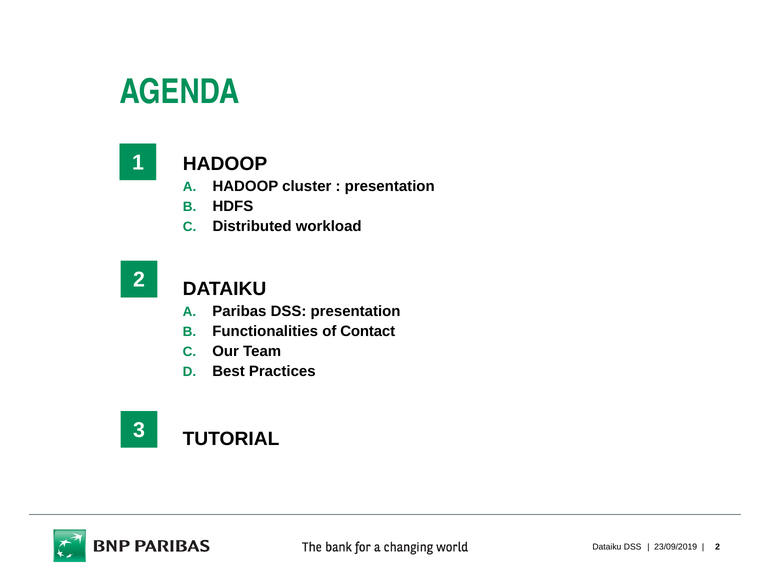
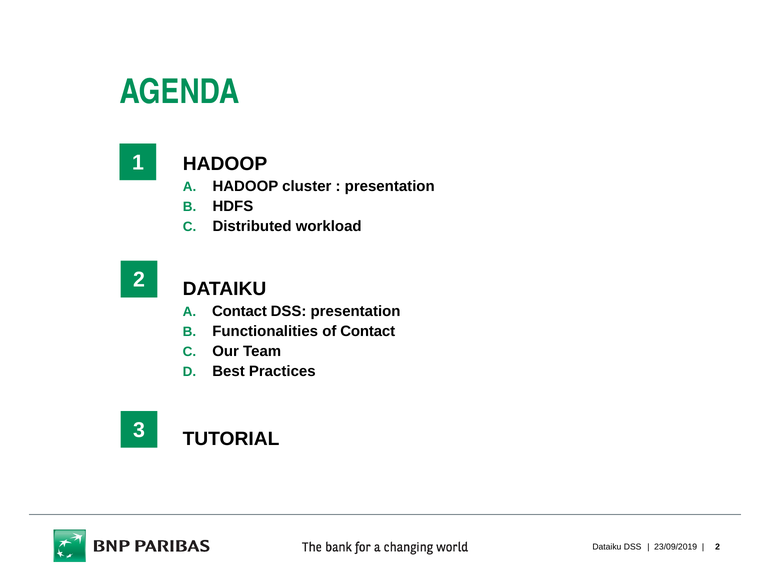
Paribas at (239, 311): Paribas -> Contact
